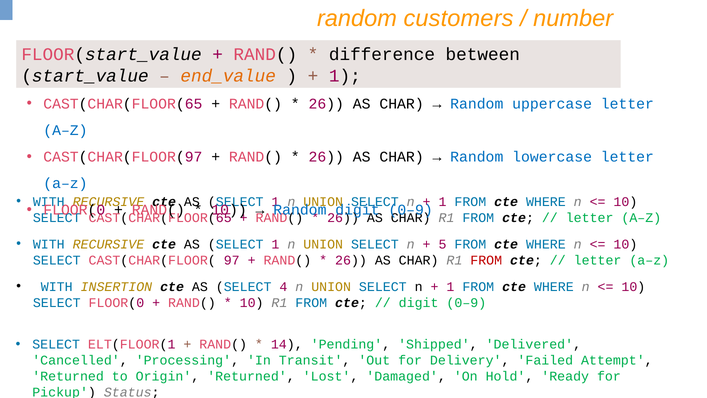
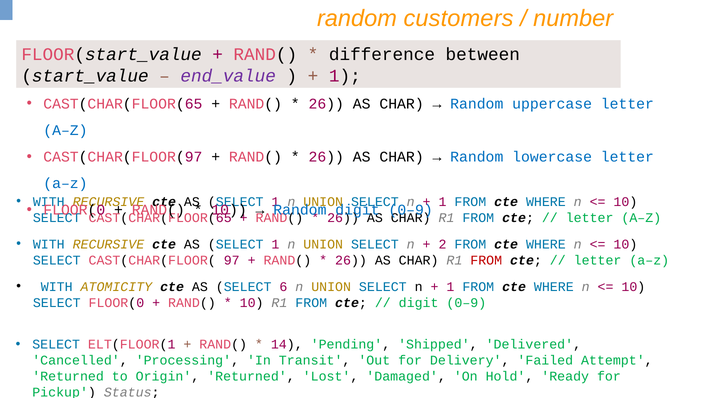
end_value colour: orange -> purple
5: 5 -> 2
INSERTION: INSERTION -> ATOMICITY
4: 4 -> 6
